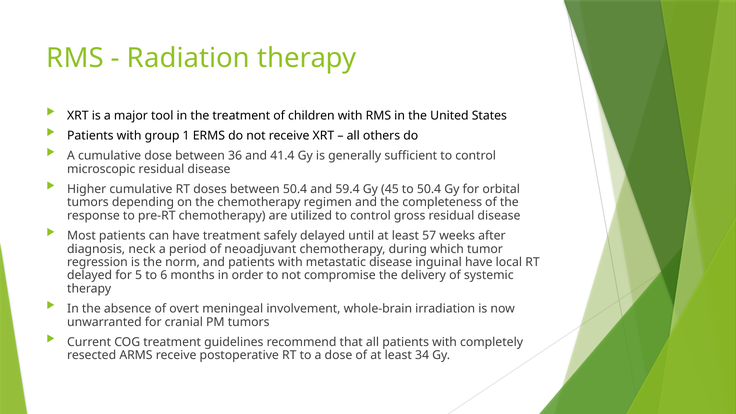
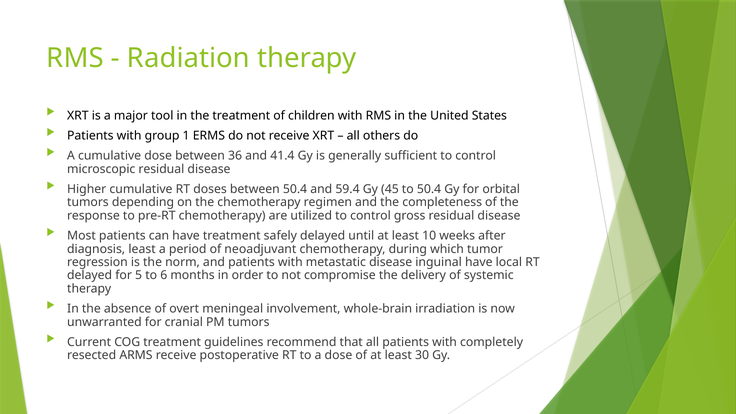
57: 57 -> 10
diagnosis neck: neck -> least
34: 34 -> 30
